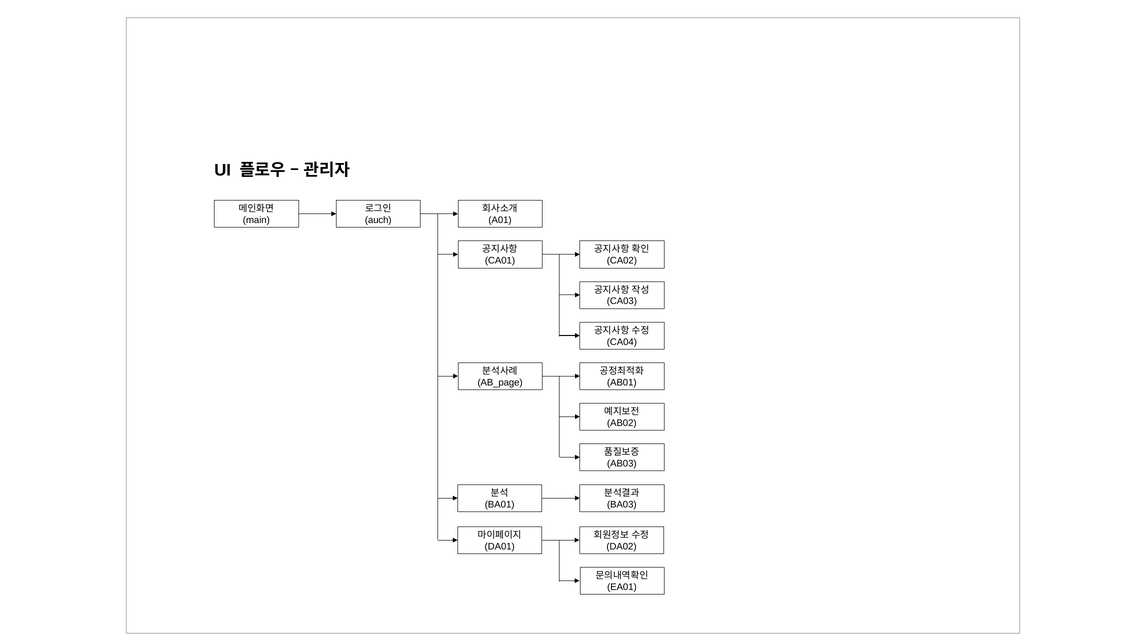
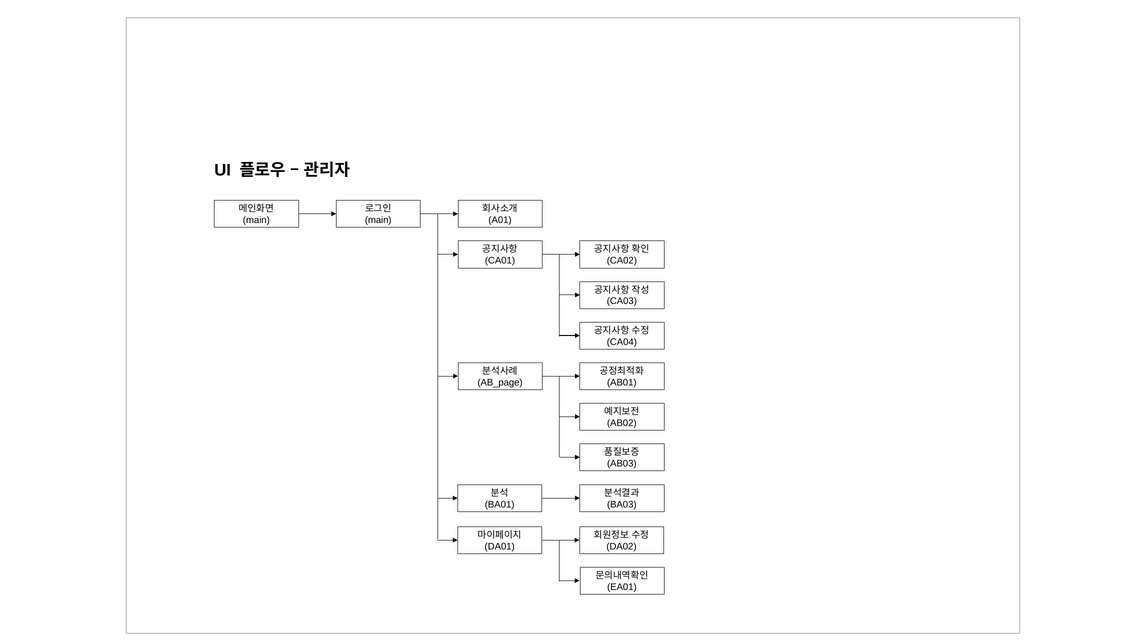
auch at (378, 220): auch -> main
